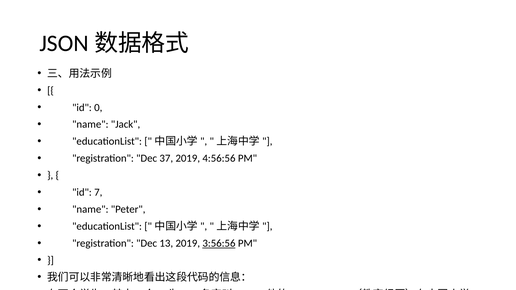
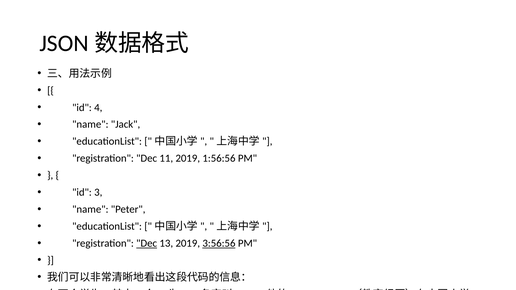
0: 0 -> 4
37: 37 -> 11
4:56:56: 4:56:56 -> 1:56:56
7: 7 -> 3
Dec at (147, 243) underline: none -> present
